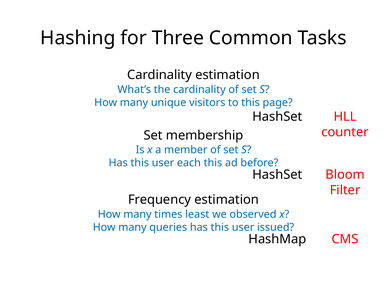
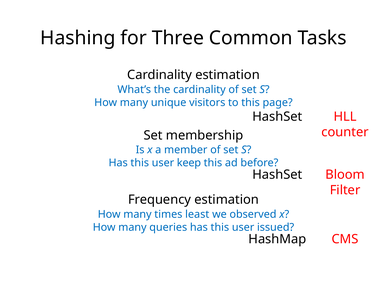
each: each -> keep
